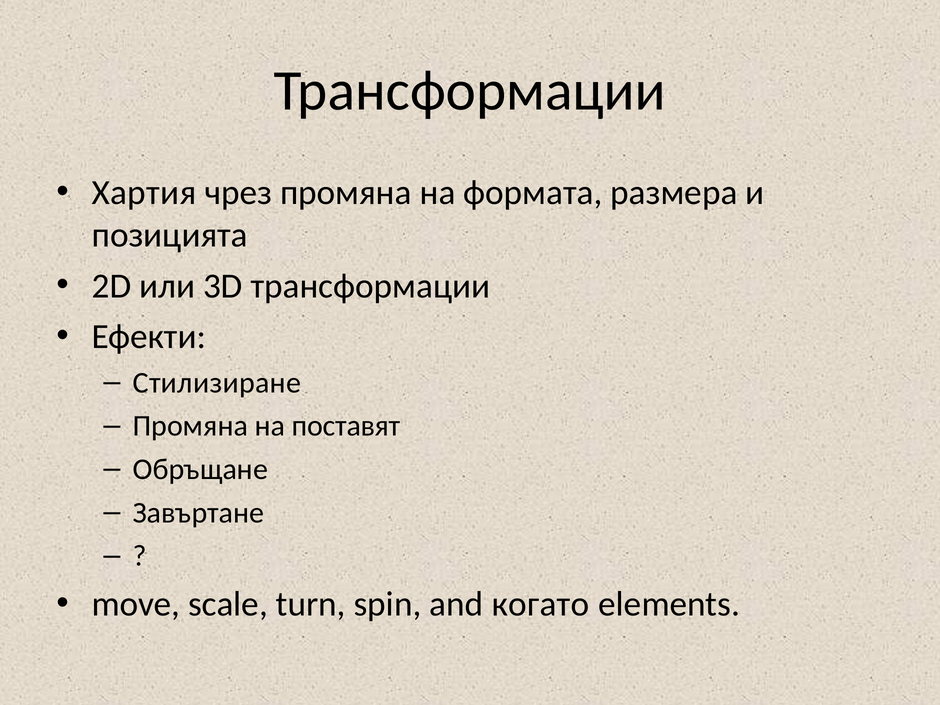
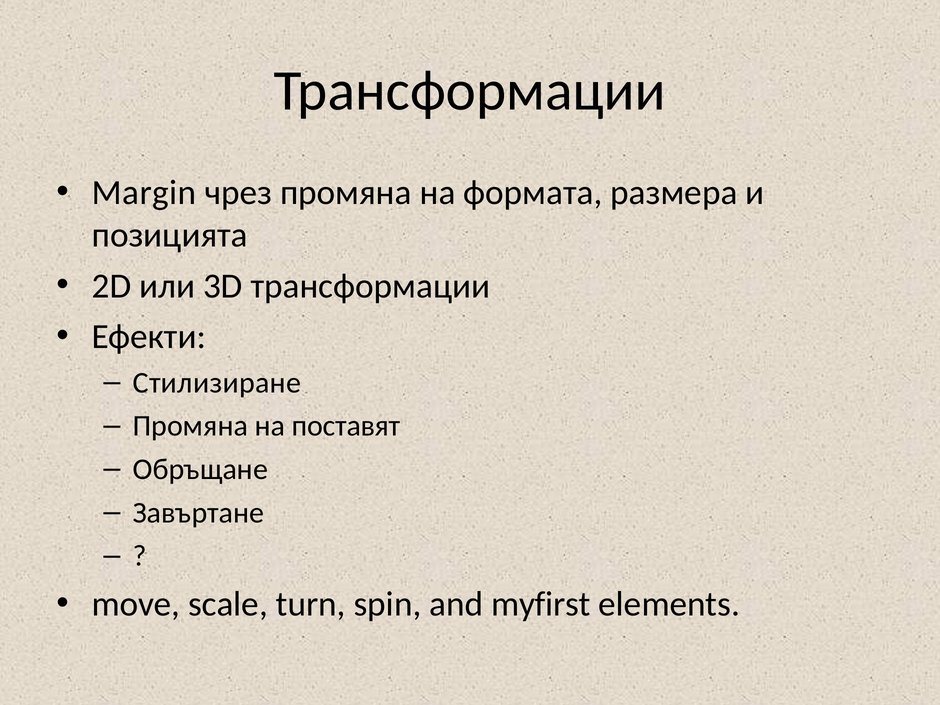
Хартия: Хартия -> Margin
когато: когато -> myfirst
